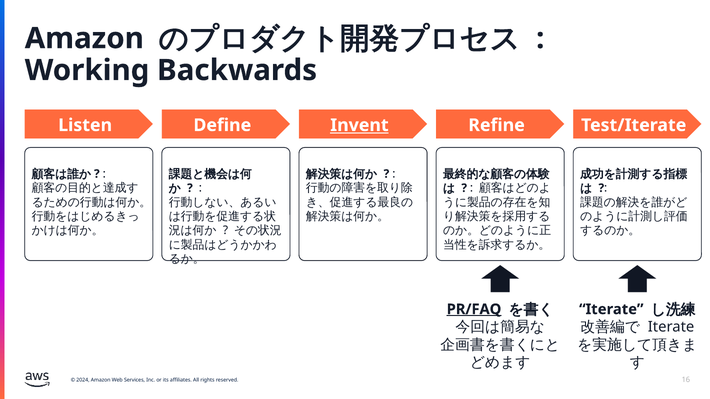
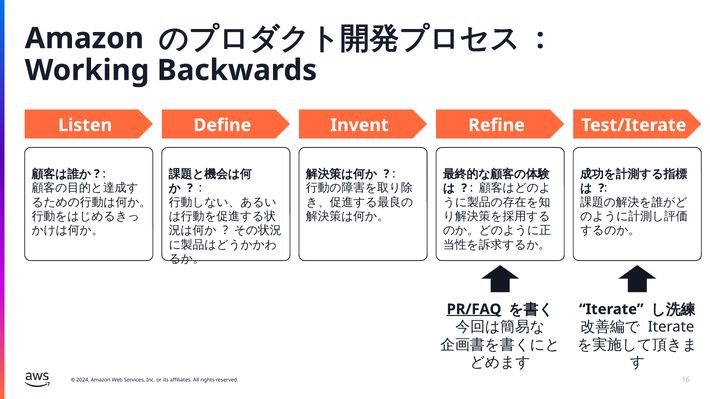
Invent underline: present -> none
